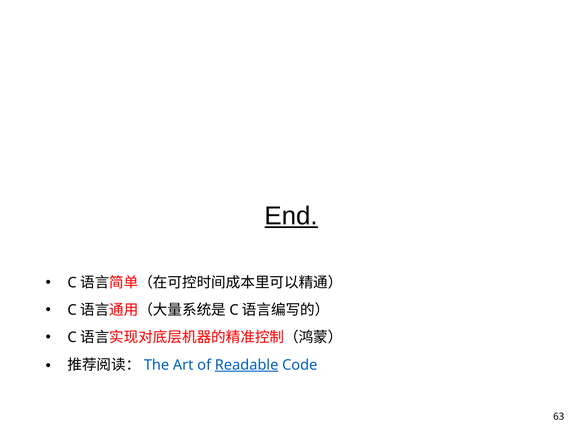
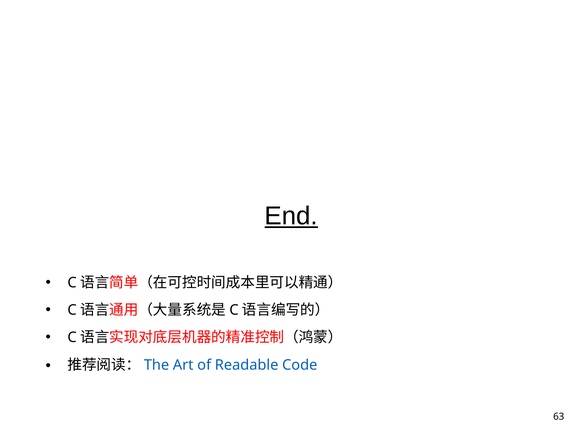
Readable underline: present -> none
